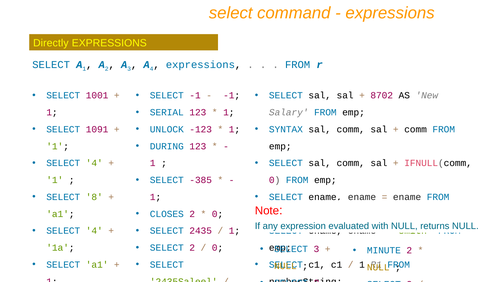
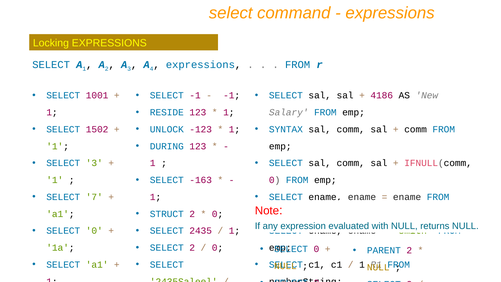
Directly: Directly -> Locking
8702: 8702 -> 4186
SERIAL: SERIAL -> RESIDE
1091: 1091 -> 1502
4 at (94, 163): 4 -> 3
-385: -385 -> -163
8: 8 -> 7
CLOSES: CLOSES -> STRUCT
4 at (94, 231): 4 -> 0
3 at (316, 249): 3 -> 0
MINUTE: MINUTE -> PARENT
